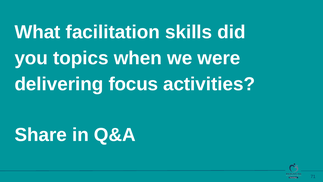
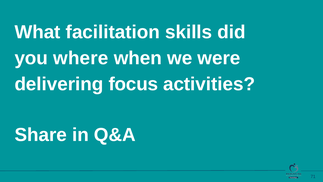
topics: topics -> where
